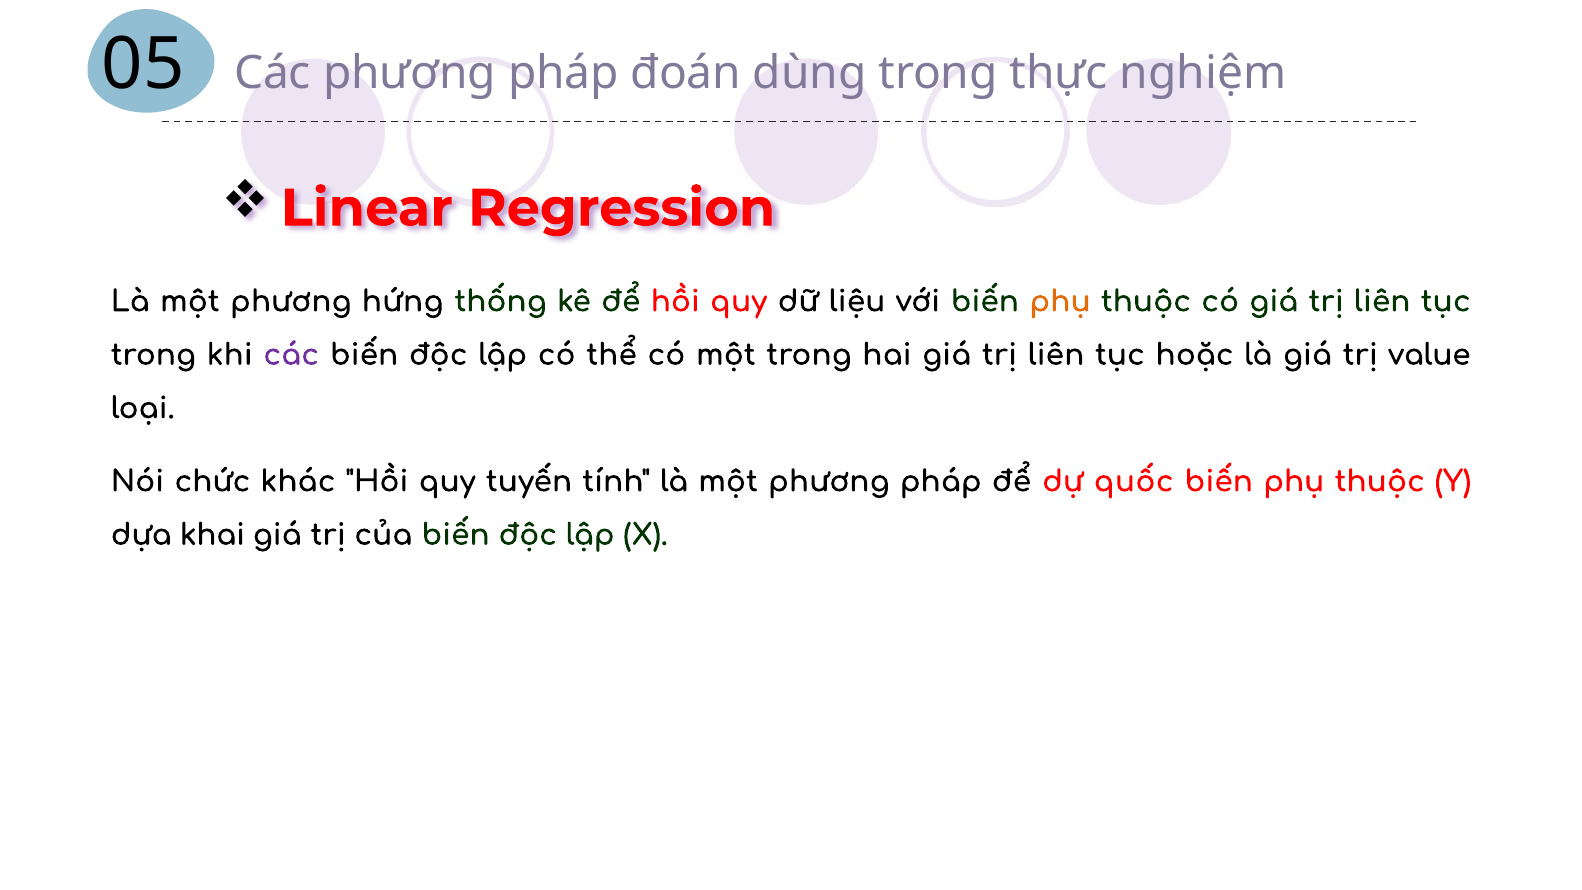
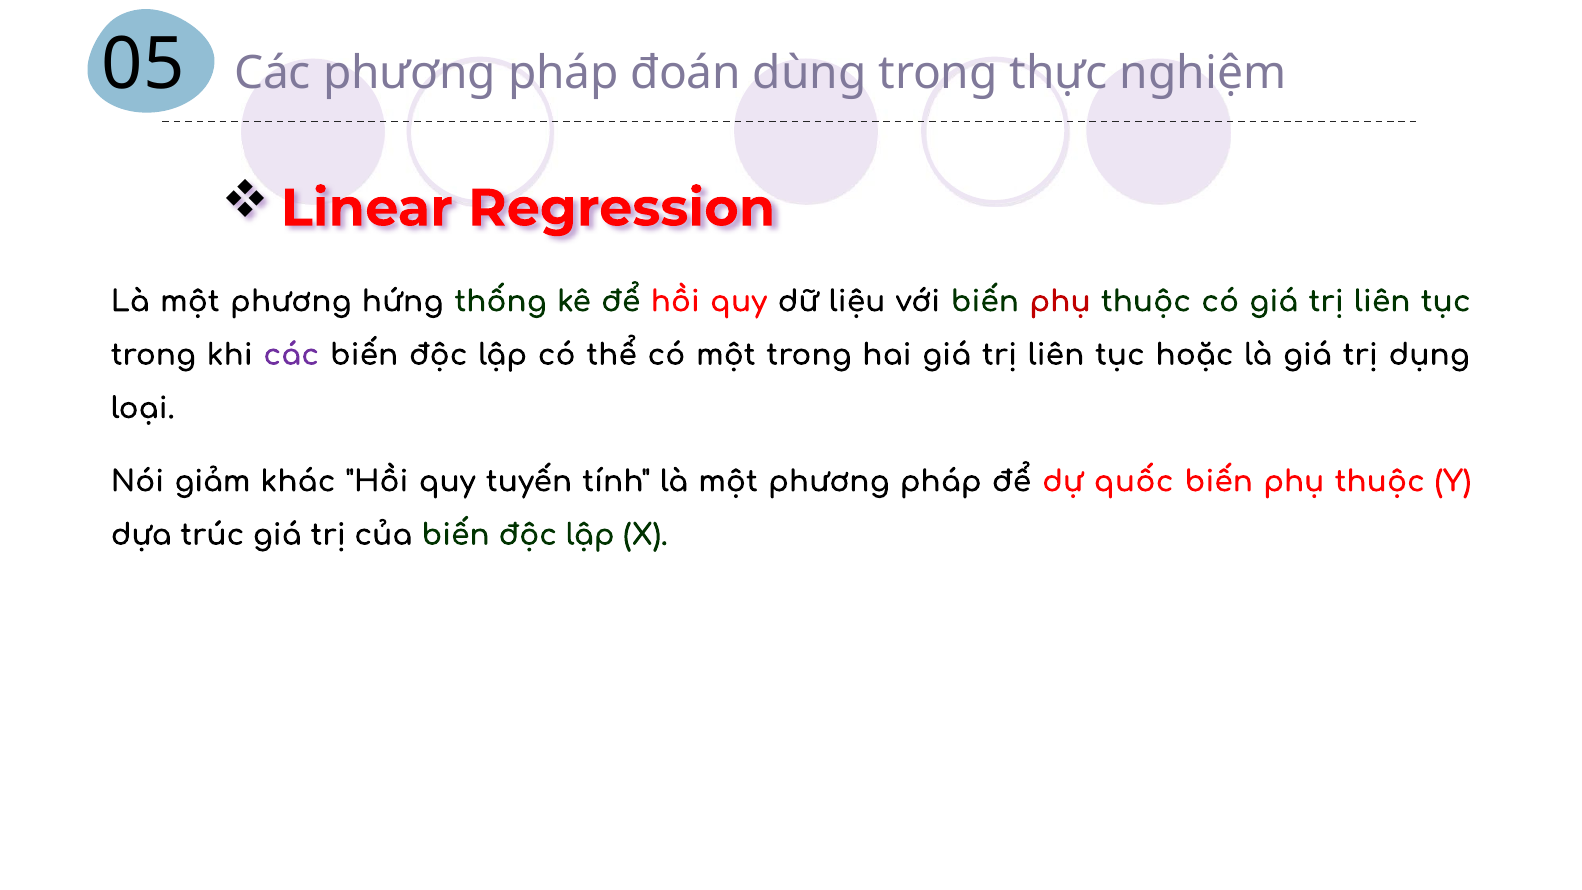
phụ at (1060, 302) colour: orange -> red
value: value -> dụng
chức: chức -> giảm
khai: khai -> trúc
